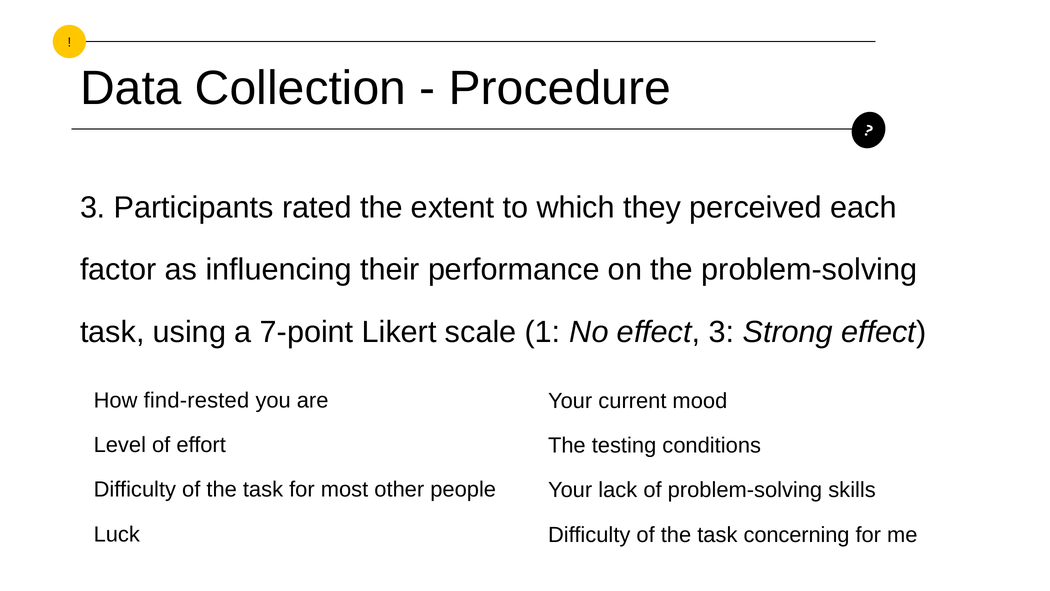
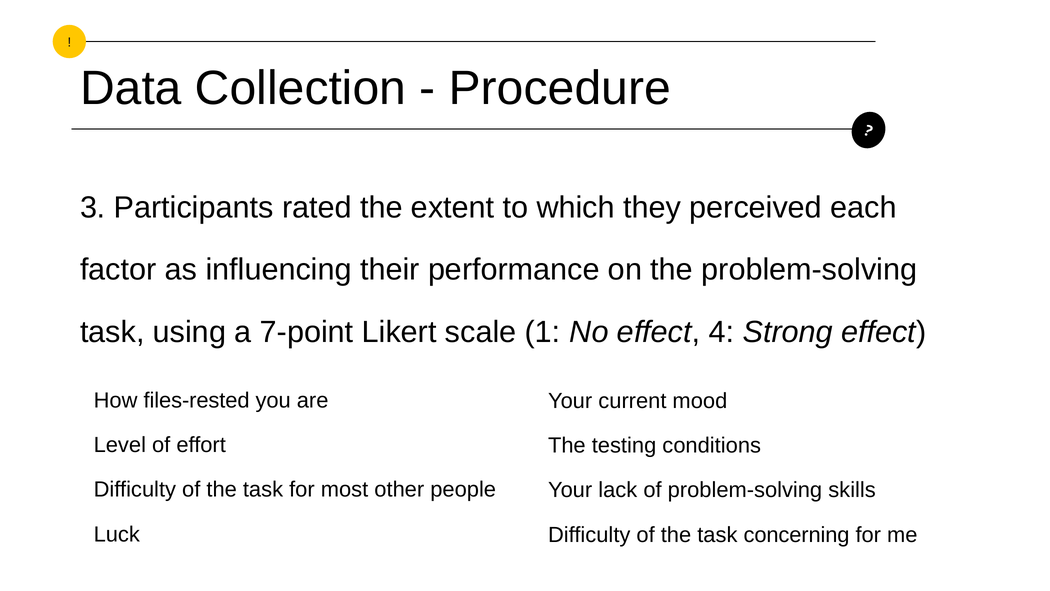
effect 3: 3 -> 4
find-rested: find-rested -> files-rested
